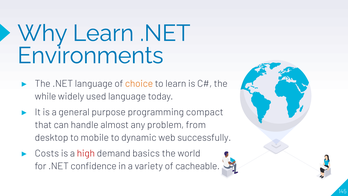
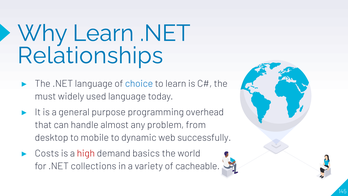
Environments: Environments -> Relationships
choice colour: orange -> blue
while: while -> must
compact: compact -> overhead
confidence: confidence -> collections
